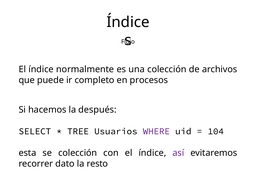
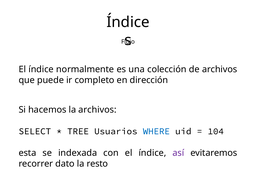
procesos: procesos -> dirección
la después: después -> archivos
WHERE colour: purple -> blue
se colección: colección -> indexada
